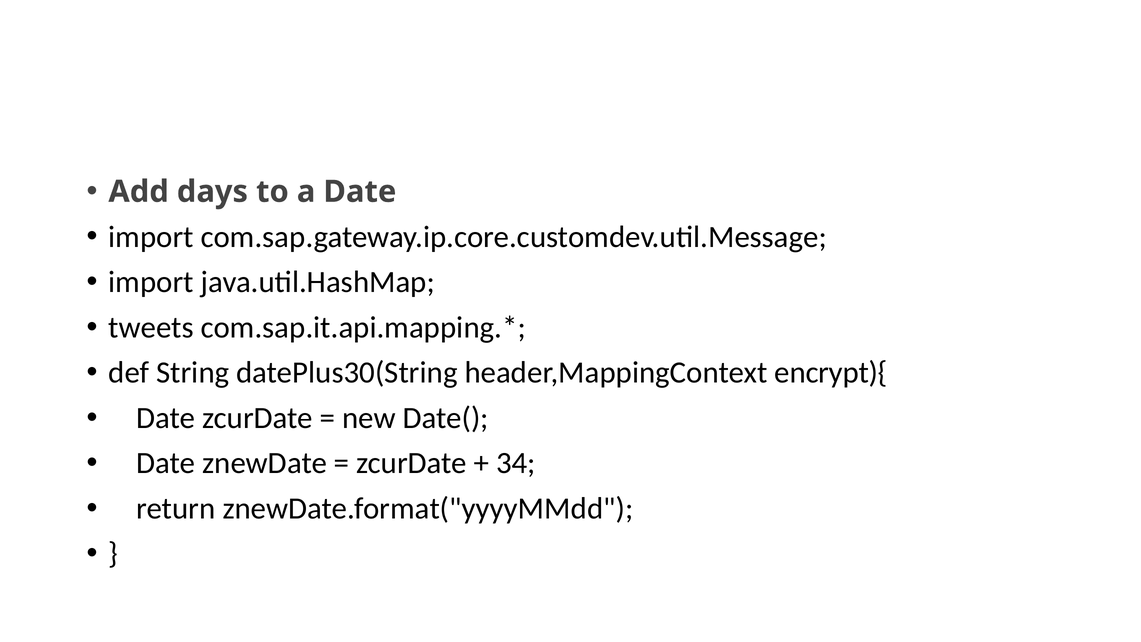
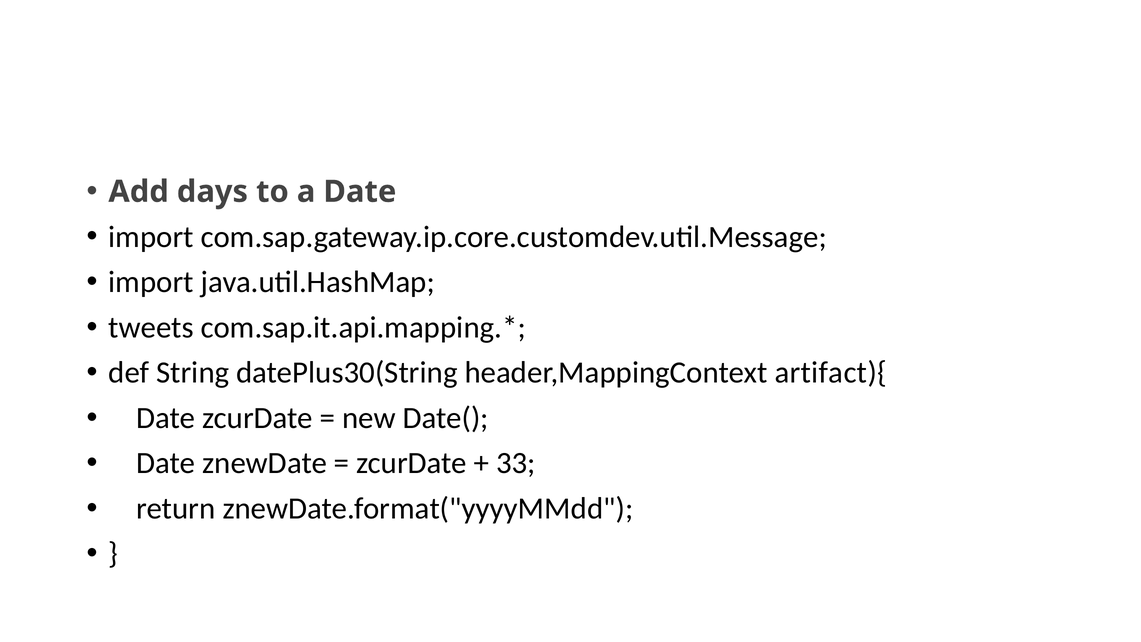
encrypt){: encrypt){ -> artifact){
34: 34 -> 33
